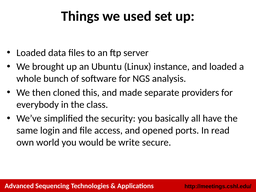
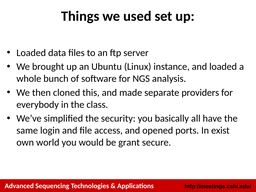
read: read -> exist
write: write -> grant
